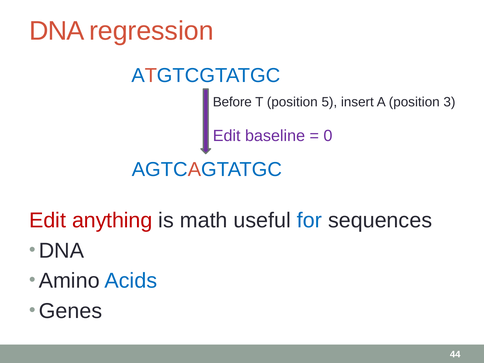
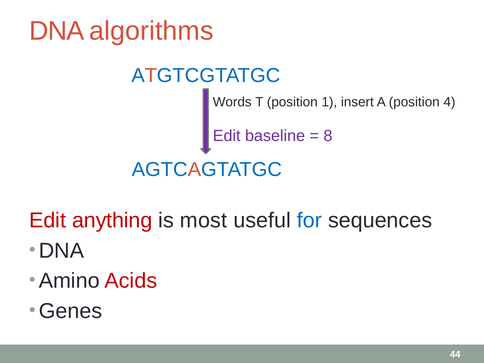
regression: regression -> algorithms
Before: Before -> Words
5: 5 -> 1
3: 3 -> 4
0: 0 -> 8
math: math -> most
Acids colour: blue -> red
